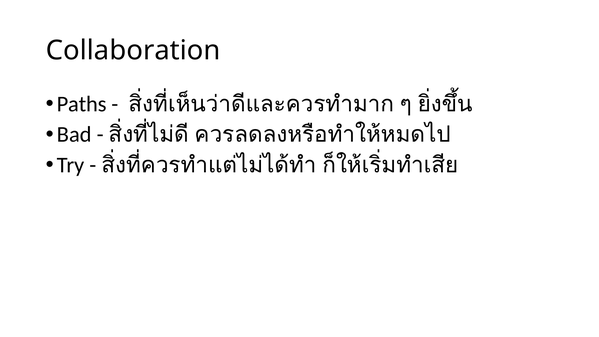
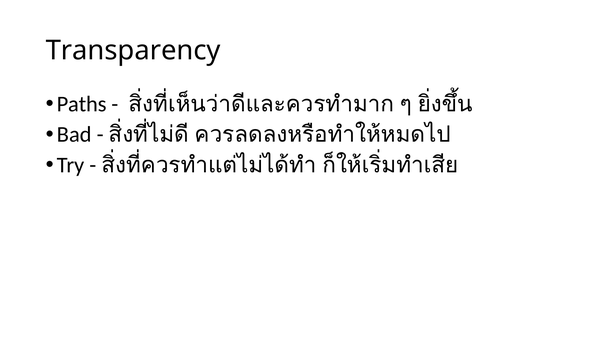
Collaboration: Collaboration -> Transparency
